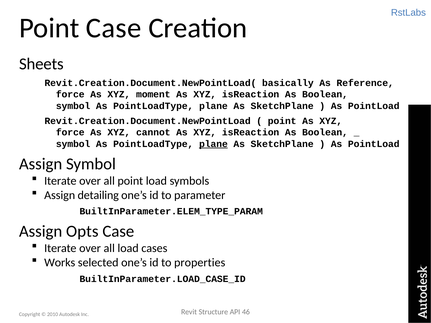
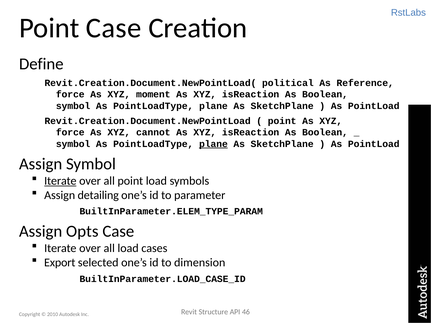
Sheets: Sheets -> Define
basically: basically -> political
Iterate at (60, 181) underline: none -> present
Works: Works -> Export
properties: properties -> dimension
